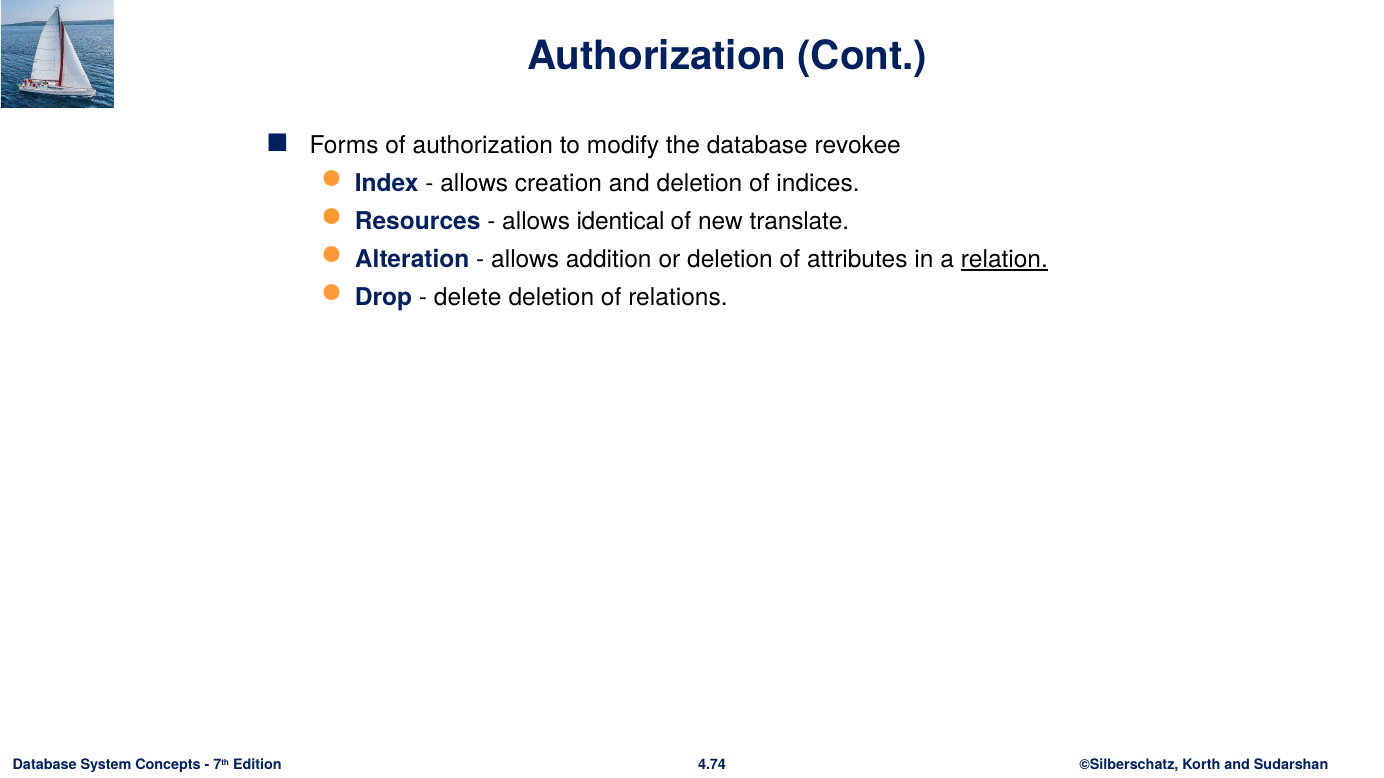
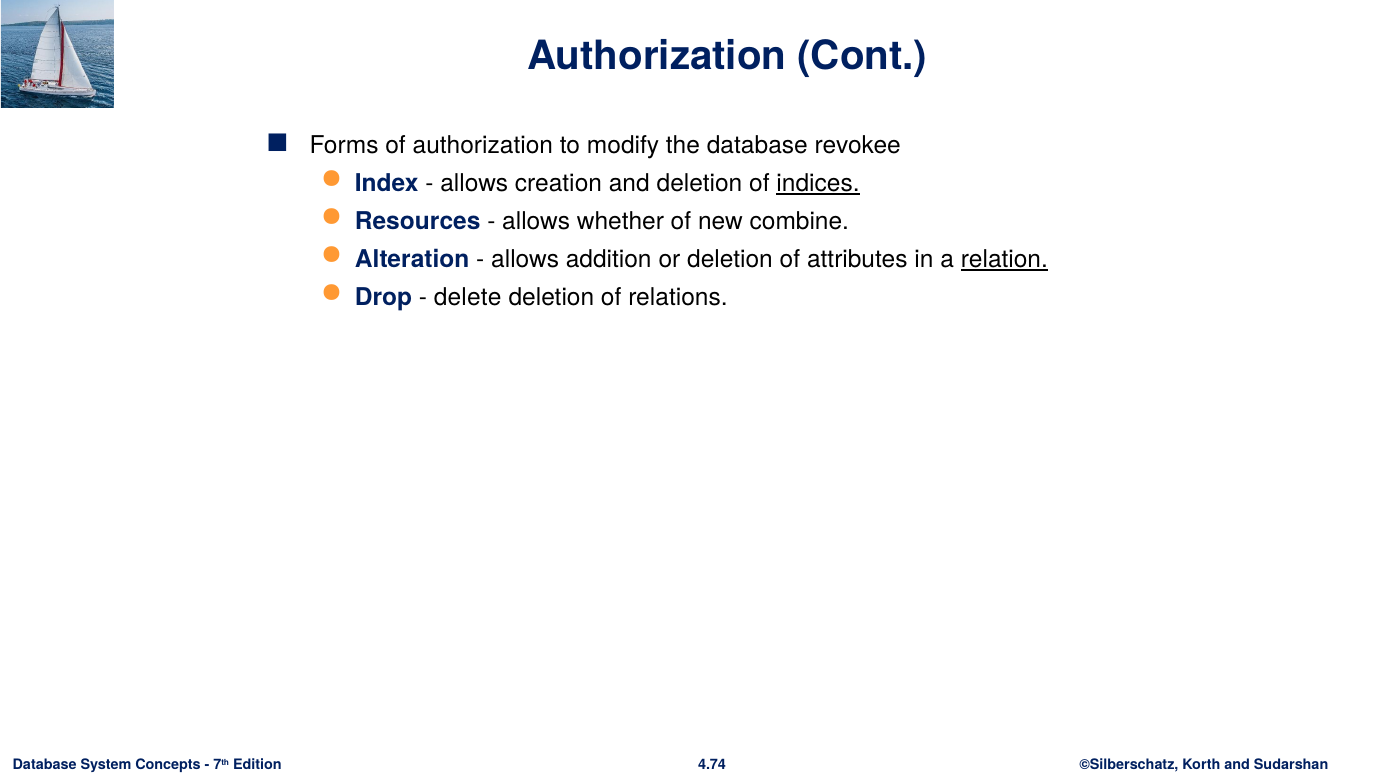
indices underline: none -> present
identical: identical -> whether
translate: translate -> combine
